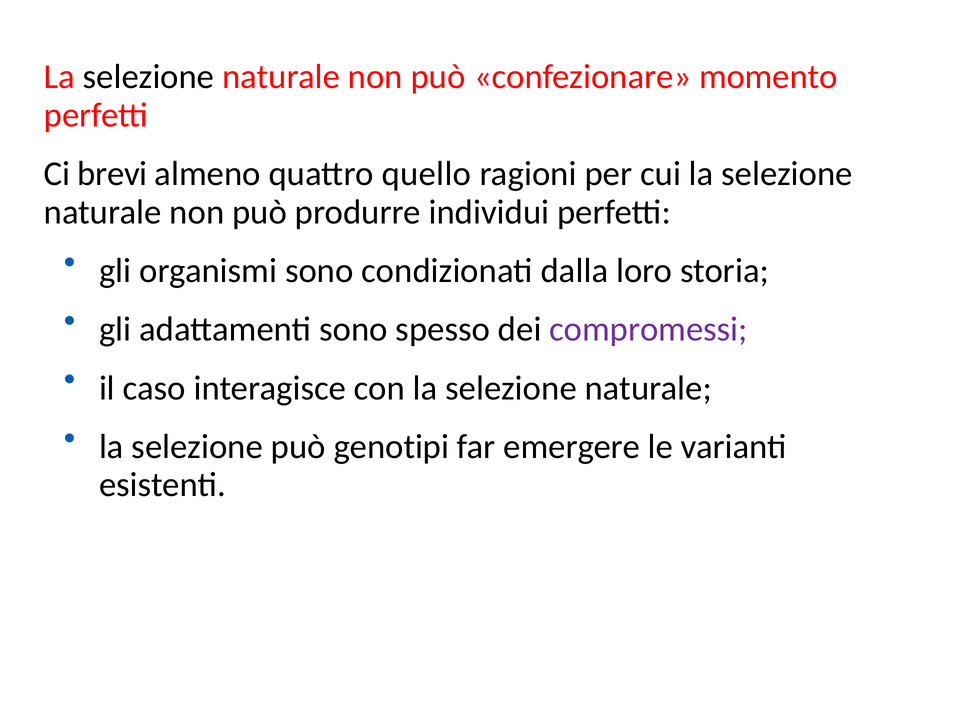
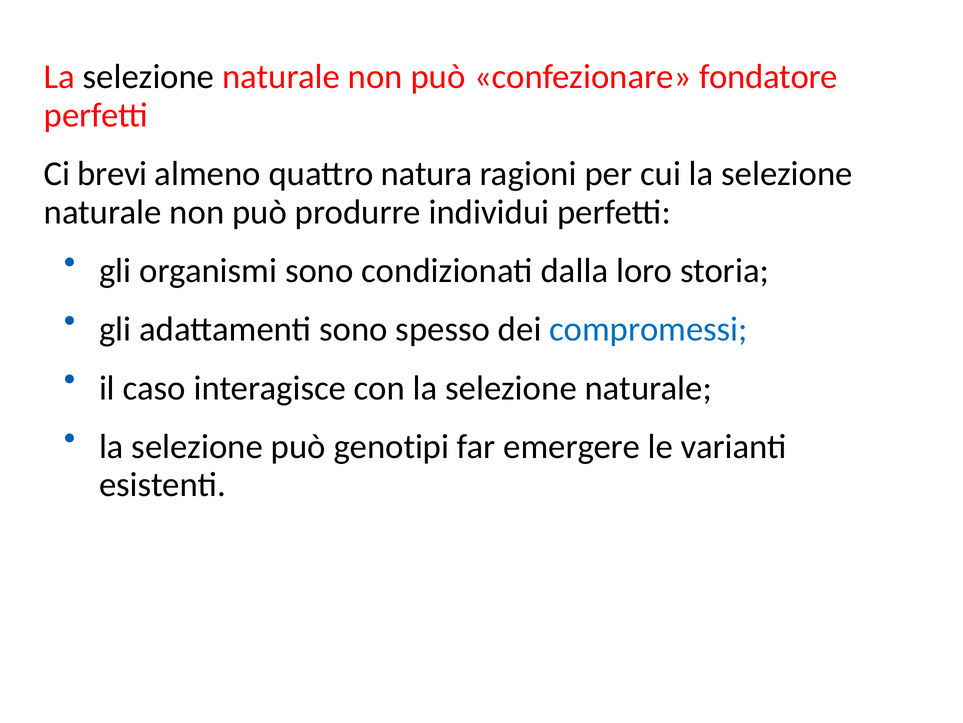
momento: momento -> fondatore
quello: quello -> natura
compromessi colour: purple -> blue
